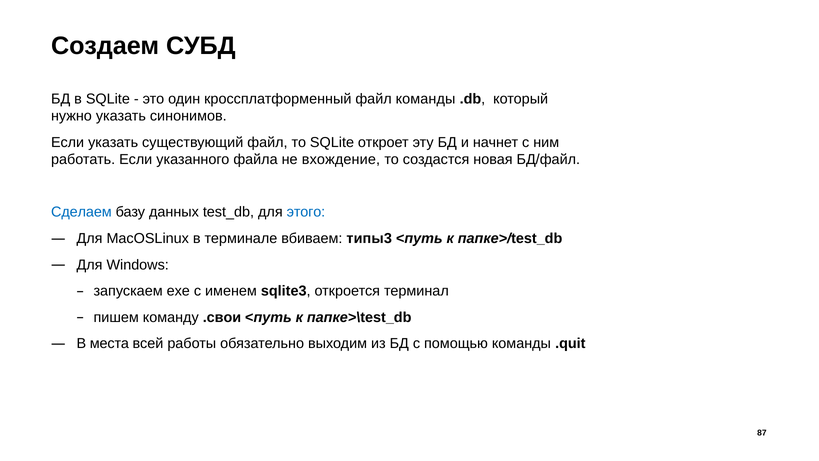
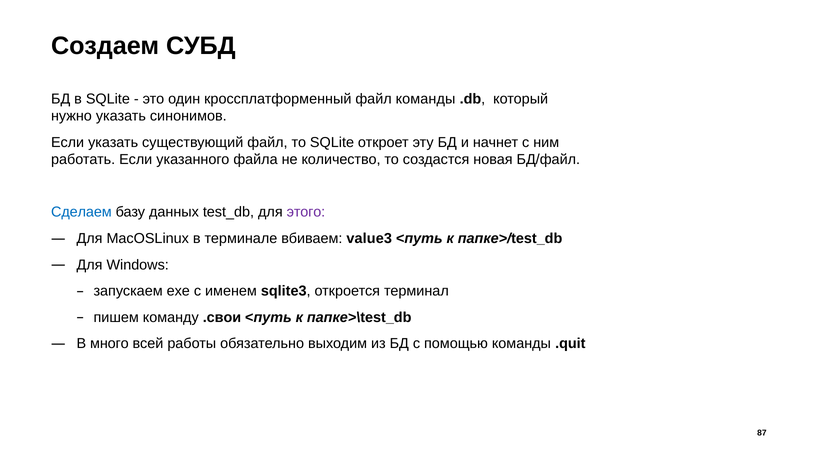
вхождение: вхождение -> количество
этого colour: blue -> purple
типы3: типы3 -> value3
места: места -> много
